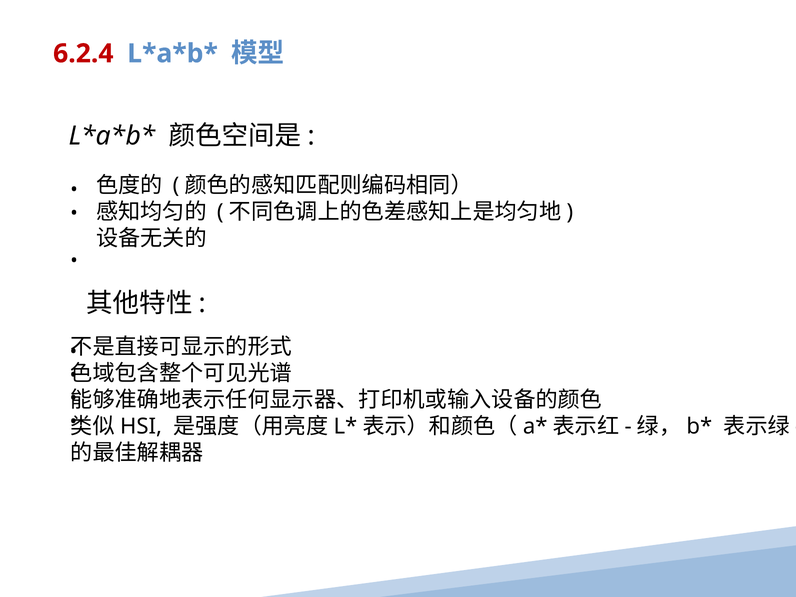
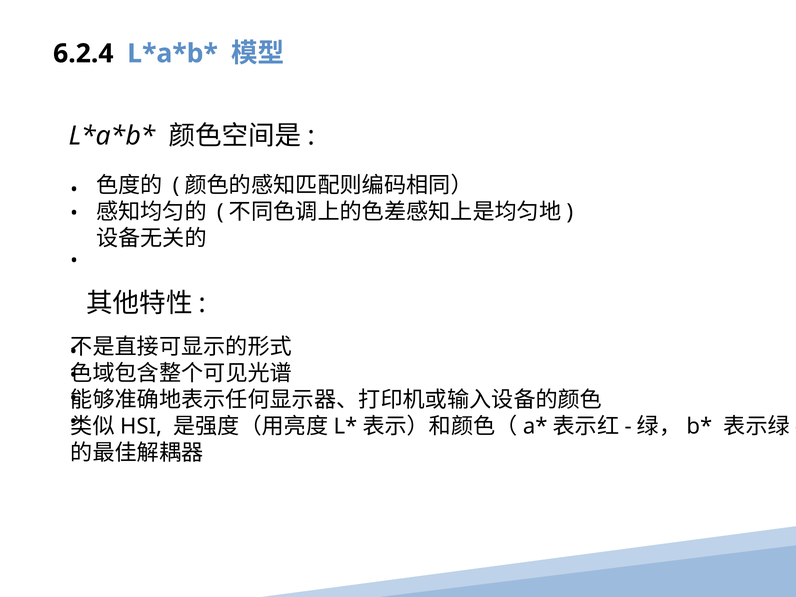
6.2.4 colour: red -> black
